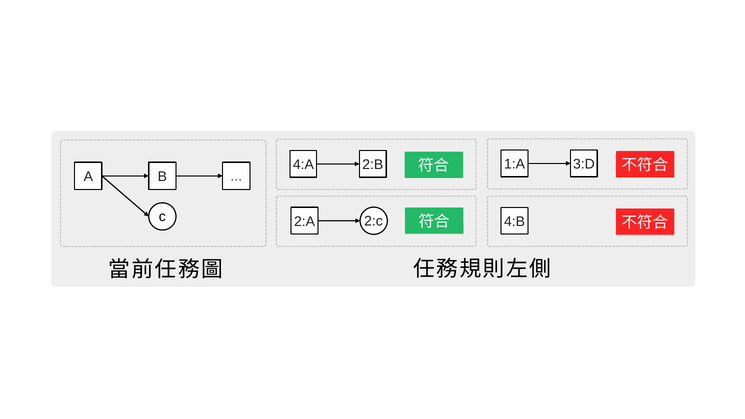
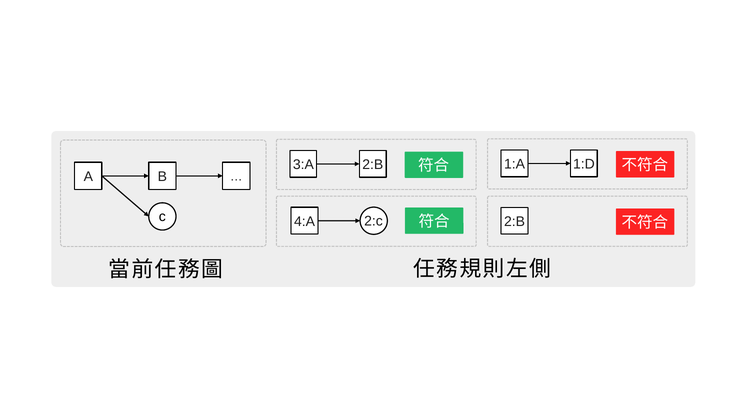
3:D: 3:D -> 1:D
4:A: 4:A -> 3:A
2:A: 2:A -> 4:A
4:B at (515, 222): 4:B -> 2:B
